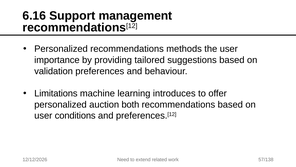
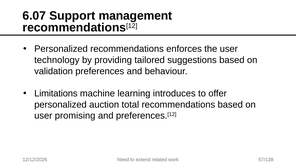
6.16: 6.16 -> 6.07
methods: methods -> enforces
importance: importance -> technology
both: both -> total
conditions: conditions -> promising
